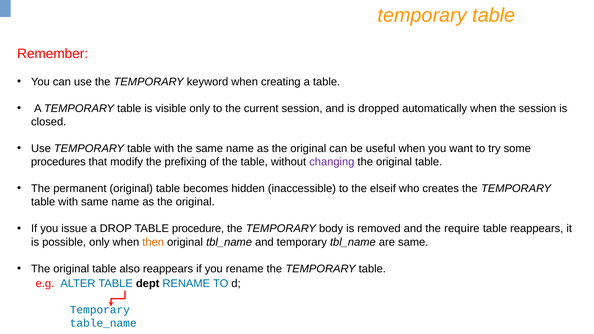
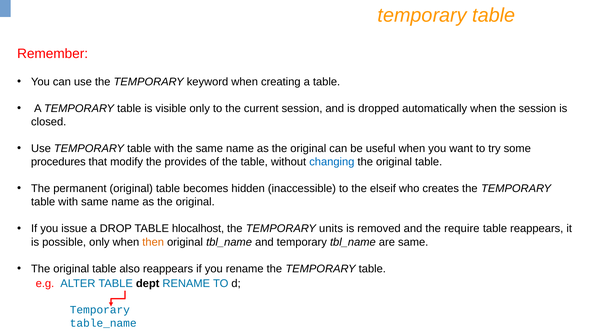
prefixing: prefixing -> provides
changing colour: purple -> blue
procedure: procedure -> hlocalhost
body: body -> units
